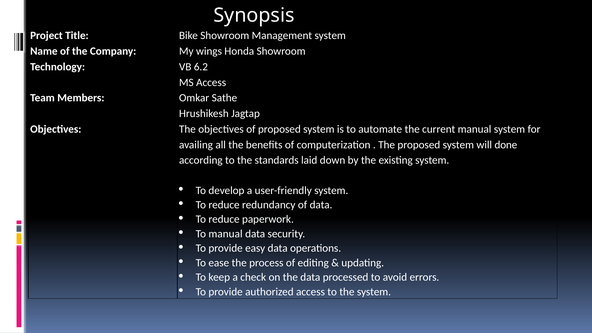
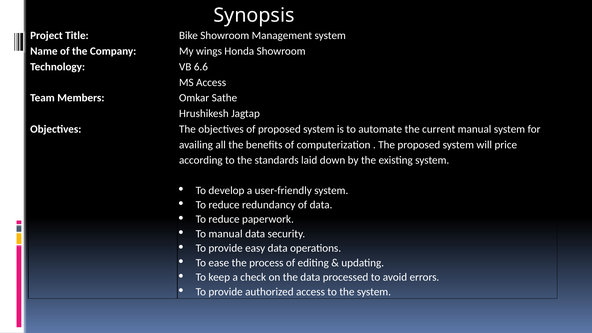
6.2: 6.2 -> 6.6
done: done -> price
